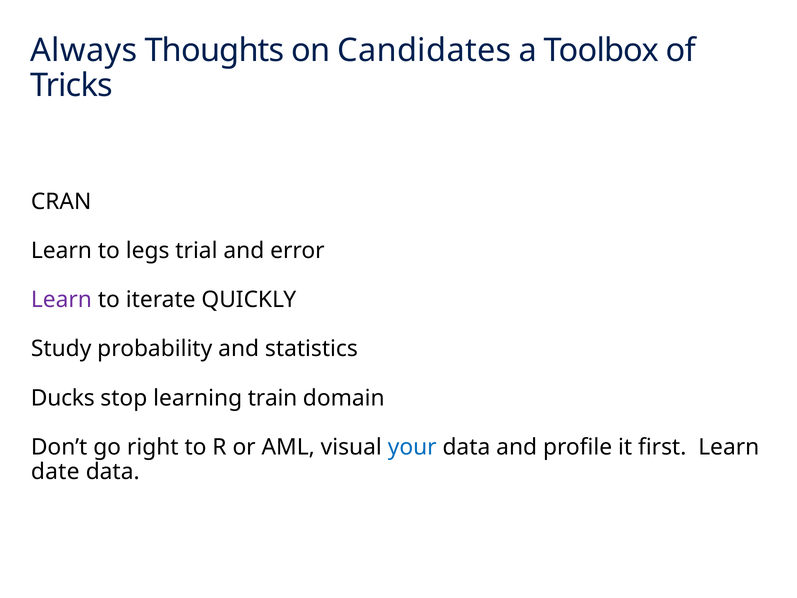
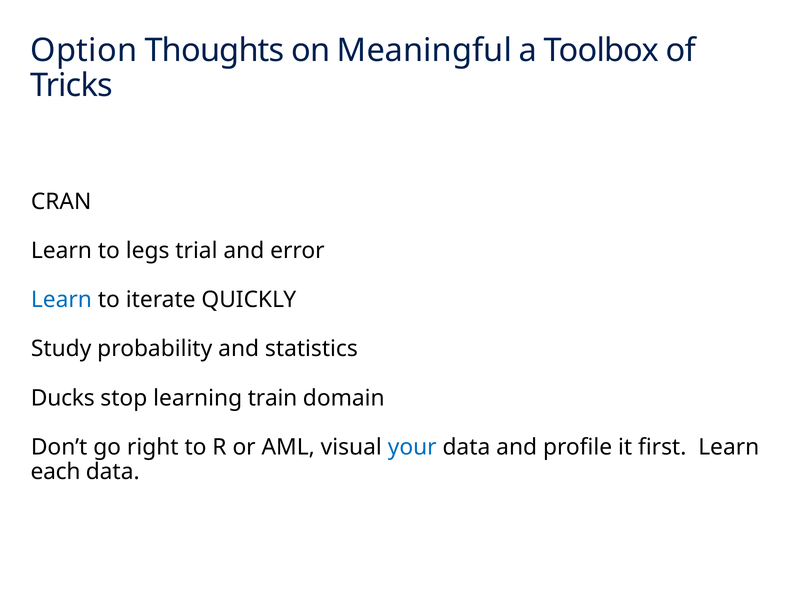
Always: Always -> Option
Candidates: Candidates -> Meaningful
Learn at (61, 300) colour: purple -> blue
date: date -> each
